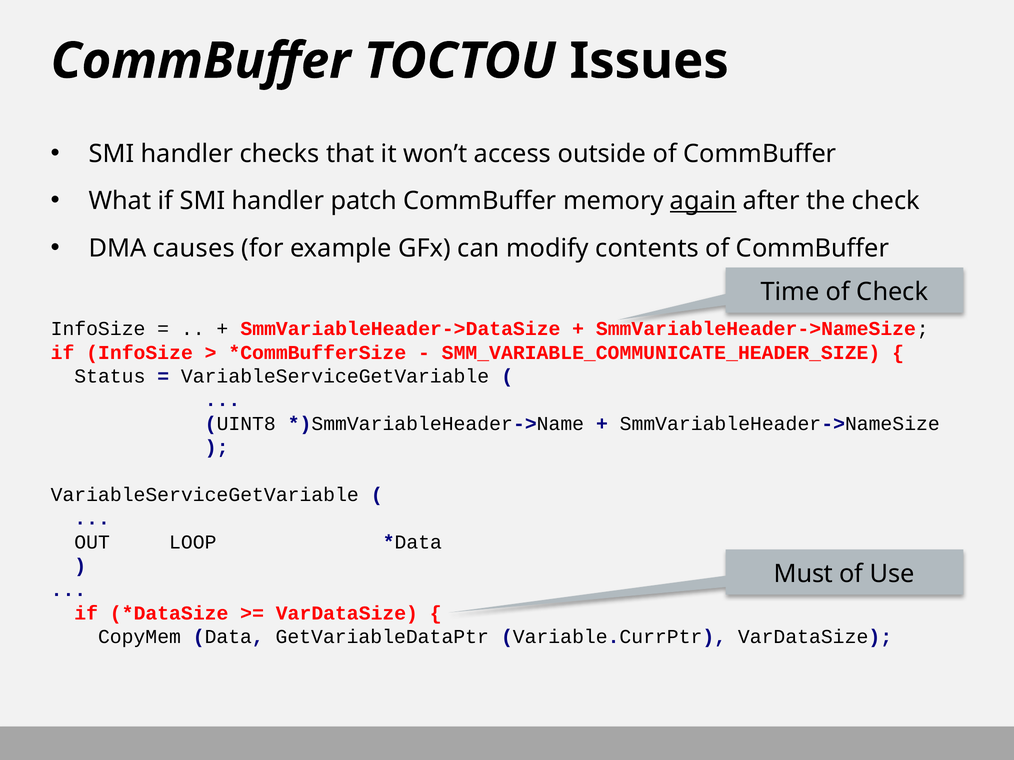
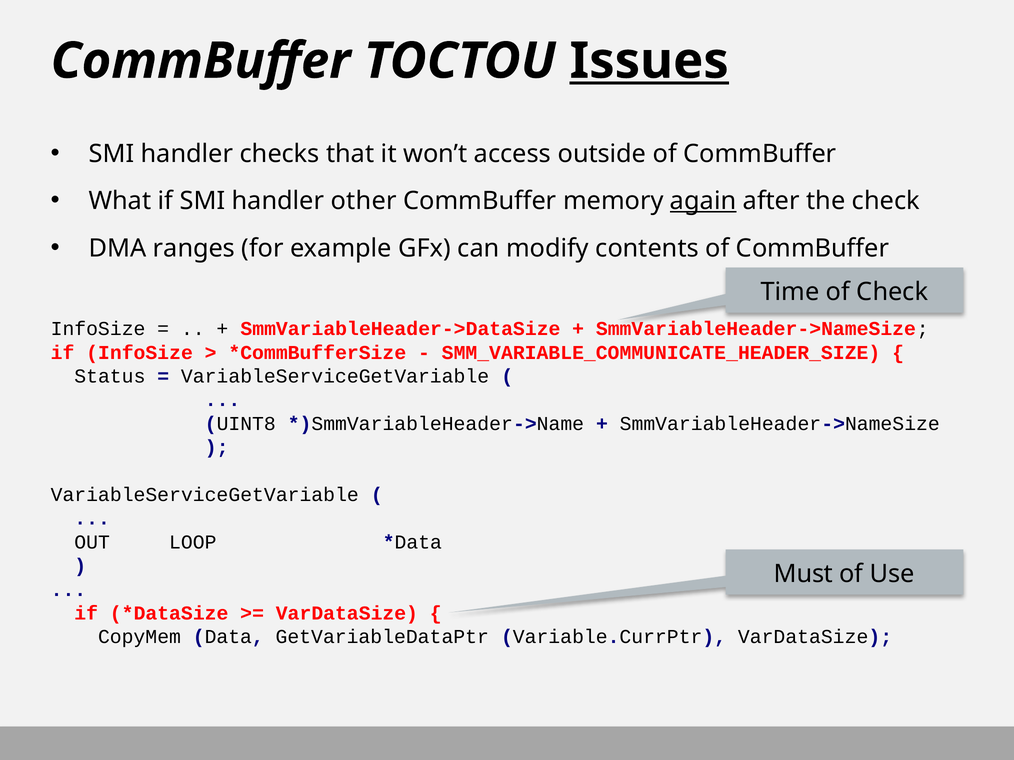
Issues underline: none -> present
patch: patch -> other
causes: causes -> ranges
